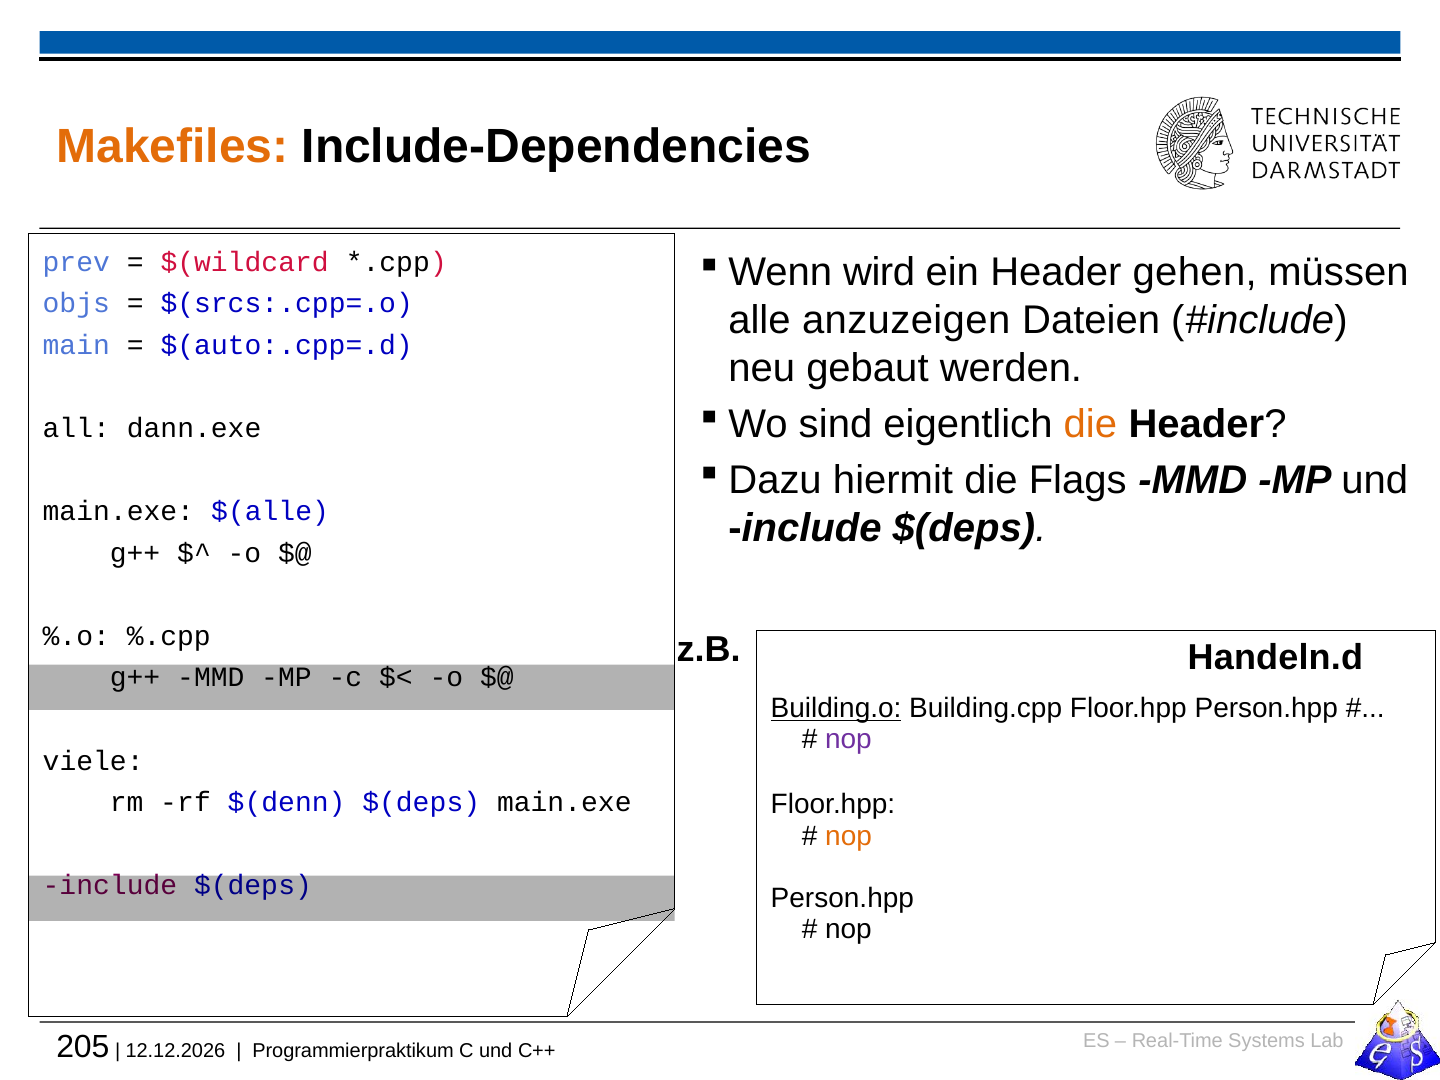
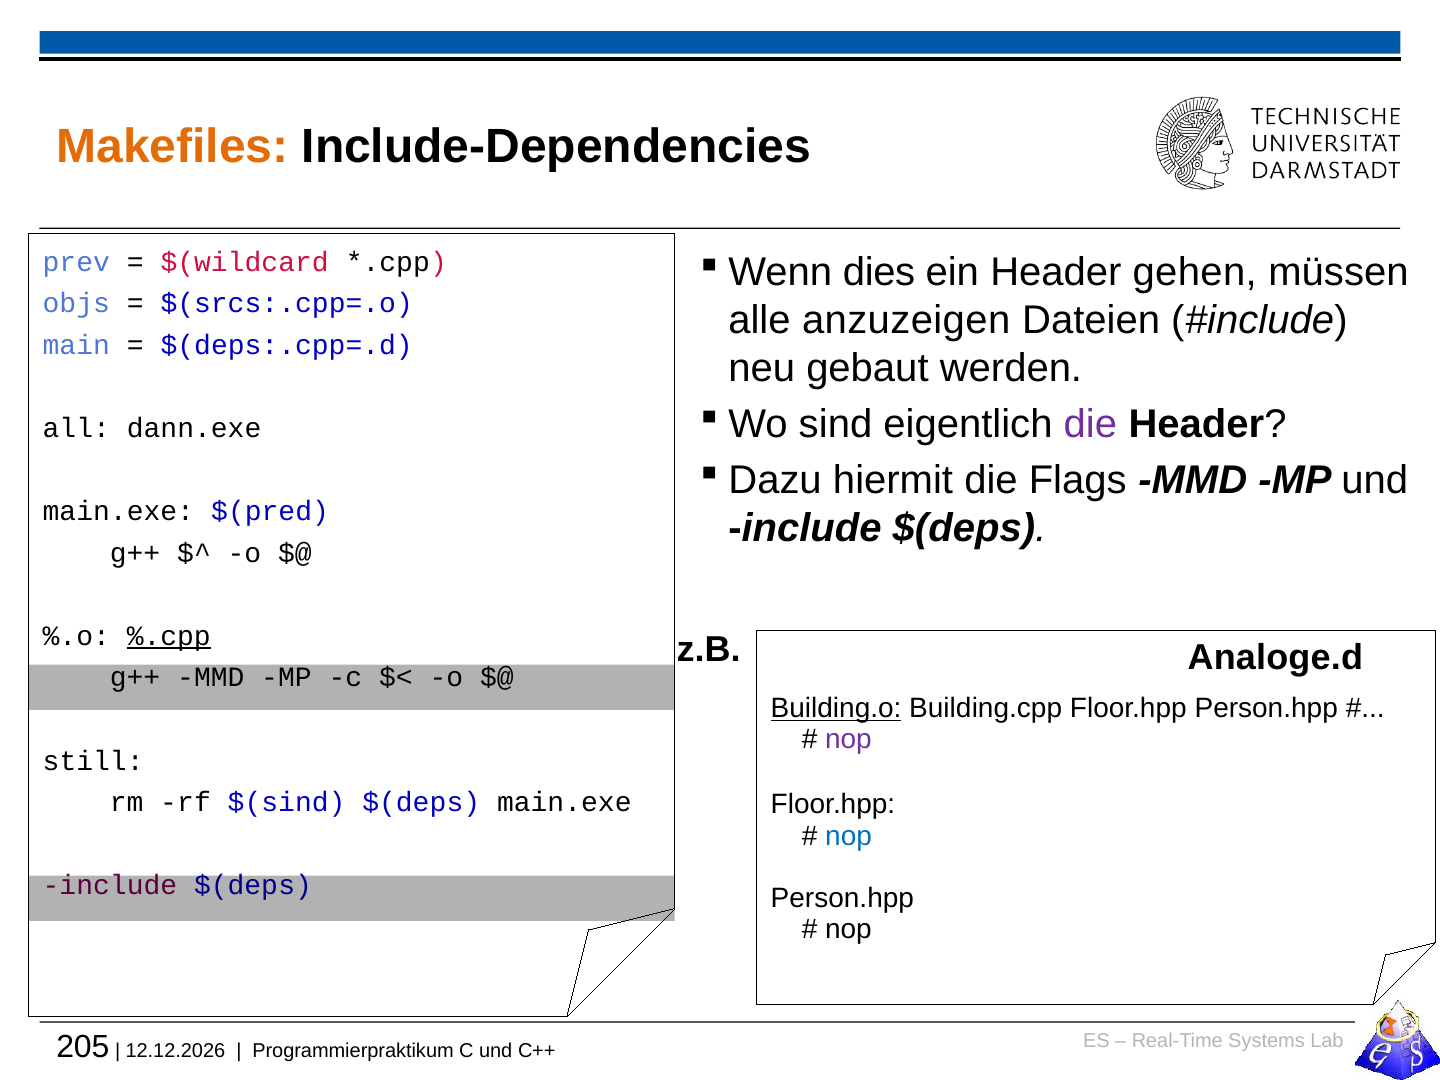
wird: wird -> dies
$(auto:.cpp=.d: $(auto:.cpp=.d -> $(deps:.cpp=.d
die at (1090, 424) colour: orange -> purple
$(alle: $(alle -> $(pred
%.cpp underline: none -> present
Handeln.d: Handeln.d -> Analoge.d
viele: viele -> still
$(denn: $(denn -> $(sind
nop at (849, 836) colour: orange -> blue
